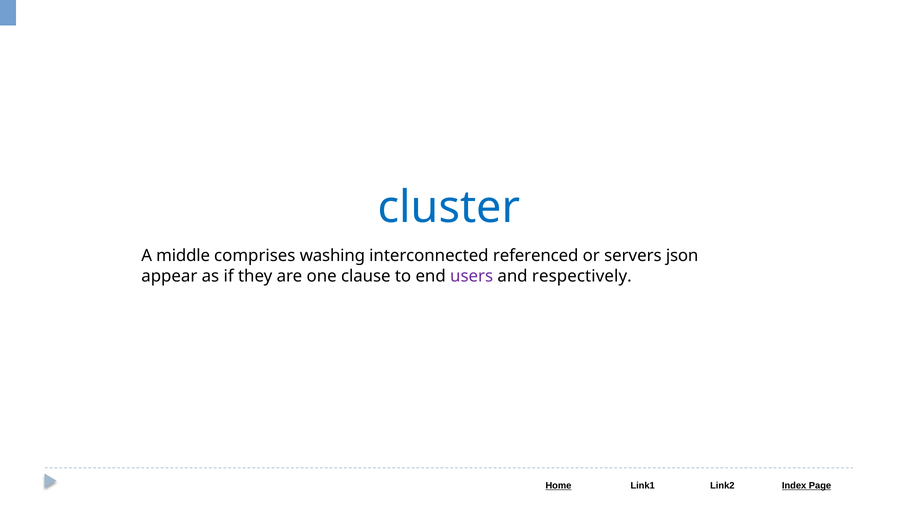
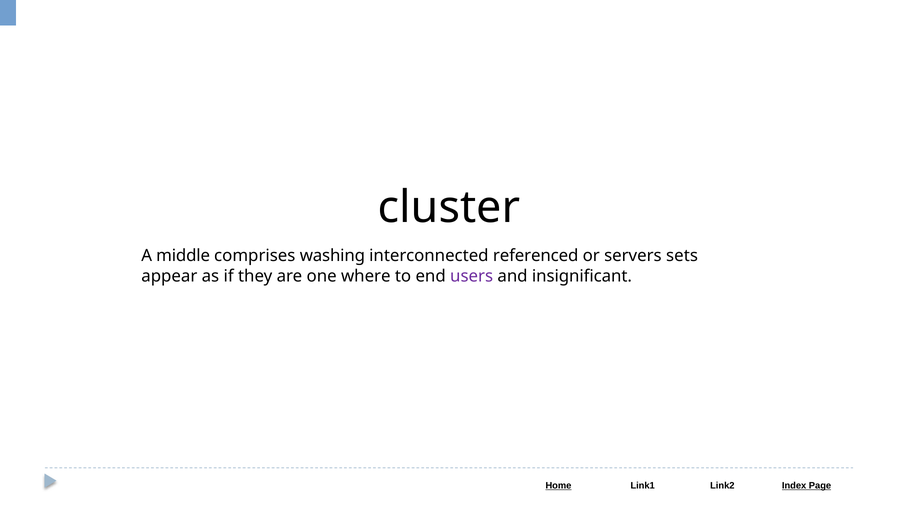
cluster colour: blue -> black
json: json -> sets
clause: clause -> where
respectively: respectively -> insignificant
